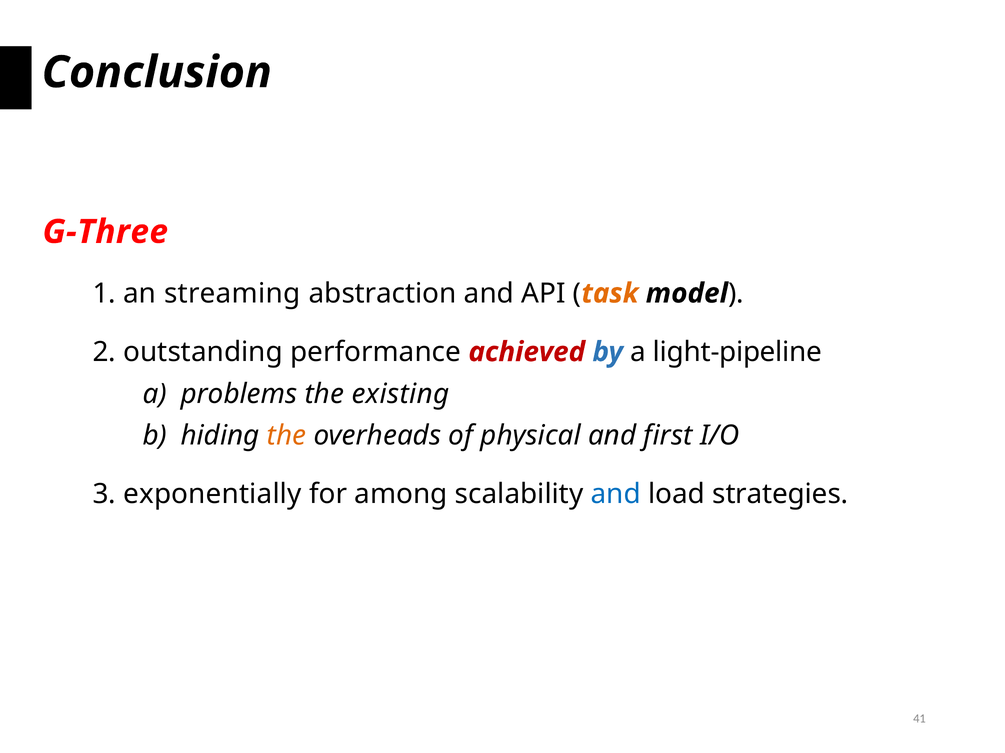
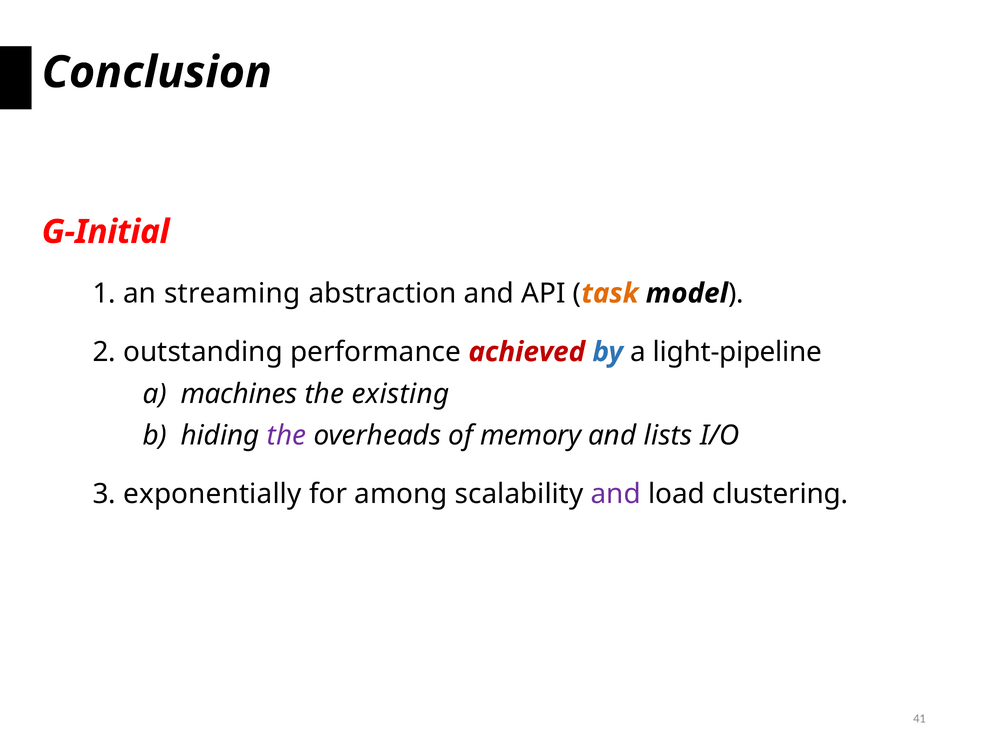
G-Three: G-Three -> G-Initial
problems: problems -> machines
the at (287, 436) colour: orange -> purple
physical: physical -> memory
first: first -> lists
and at (616, 495) colour: blue -> purple
strategies: strategies -> clustering
